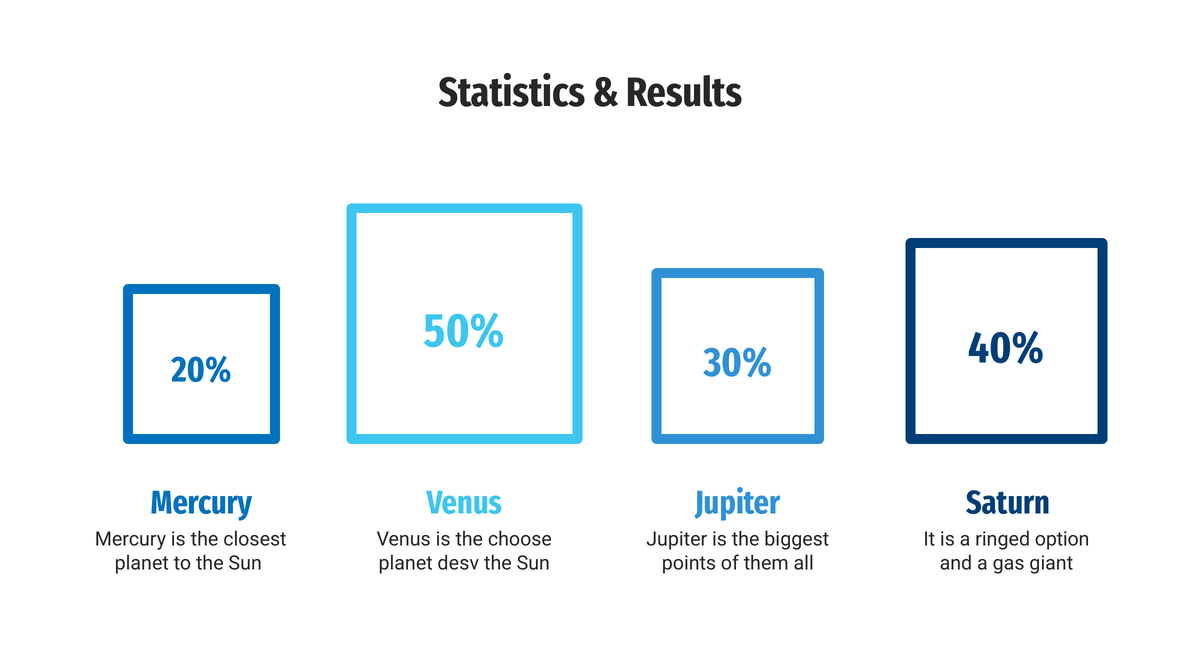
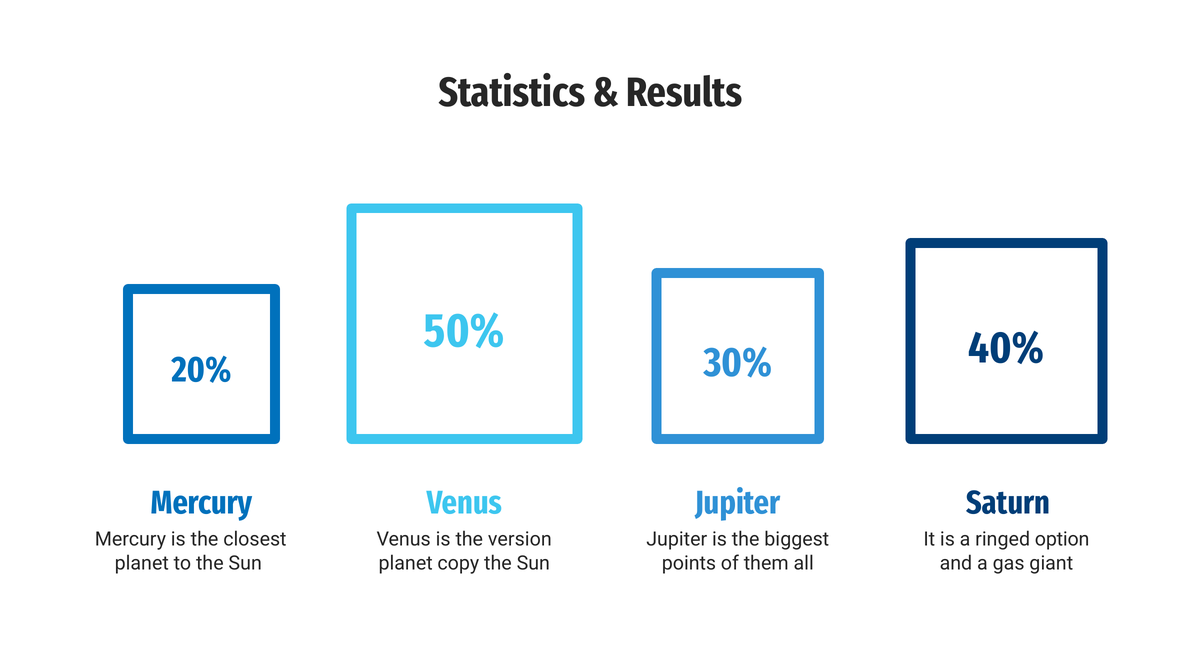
choose: choose -> version
desv: desv -> copy
